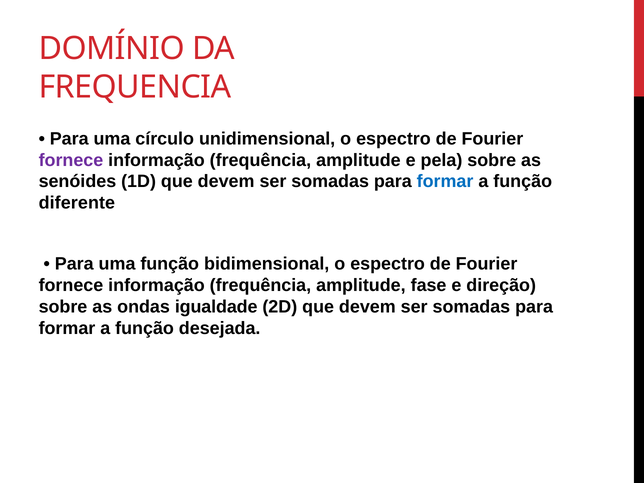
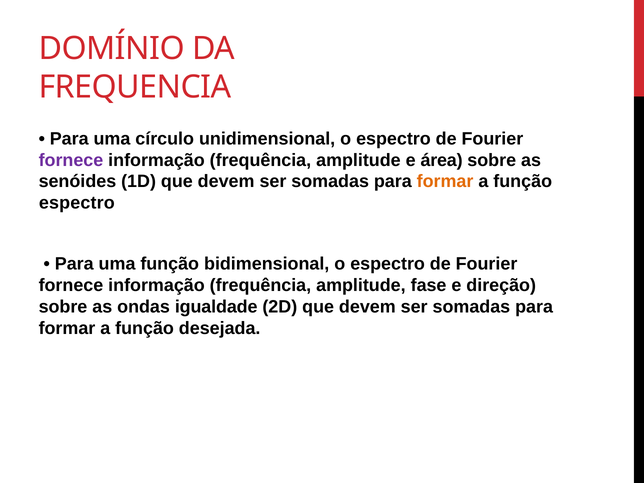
pela: pela -> área
formar at (445, 182) colour: blue -> orange
diferente at (77, 203): diferente -> espectro
